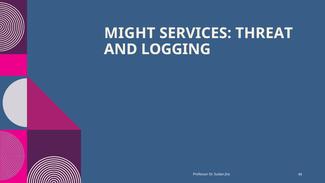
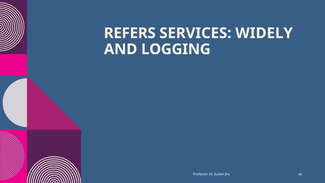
MIGHT: MIGHT -> REFERS
THREAT: THREAT -> WIDELY
